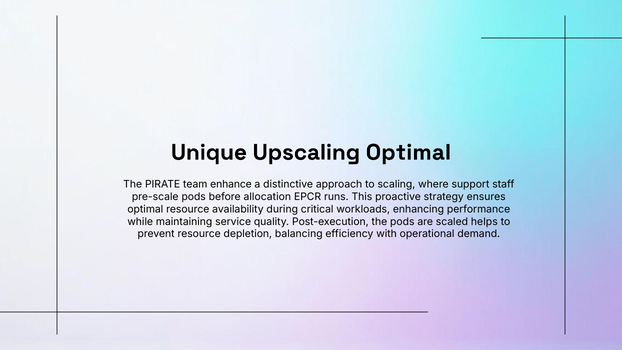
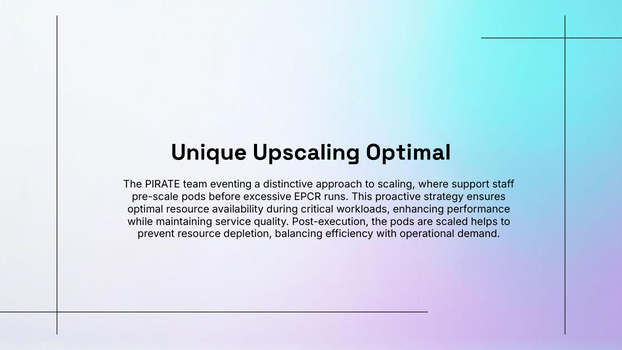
enhance: enhance -> eventing
allocation: allocation -> excessive
